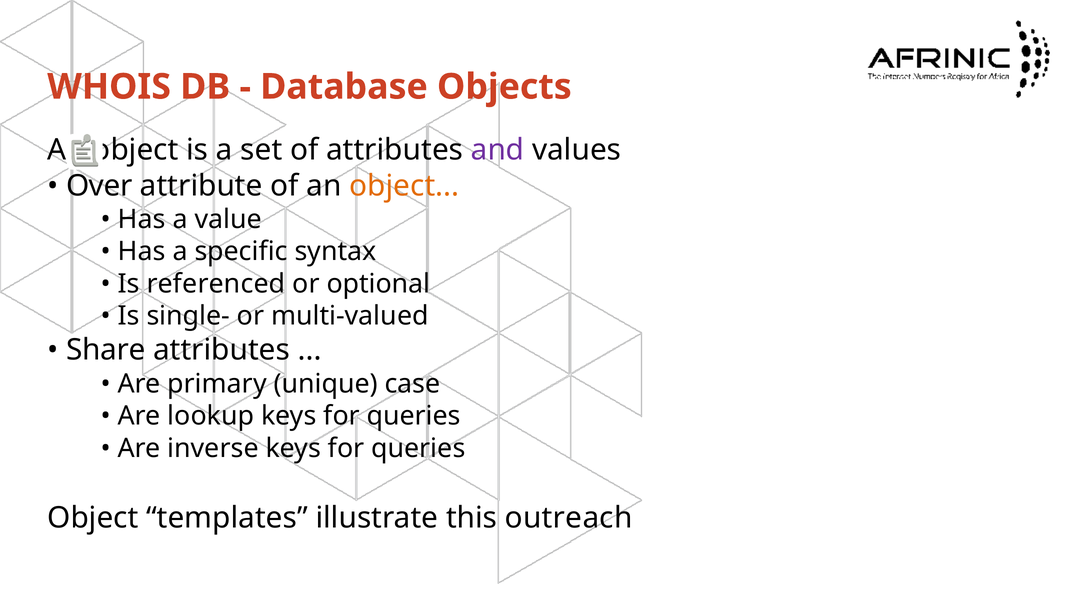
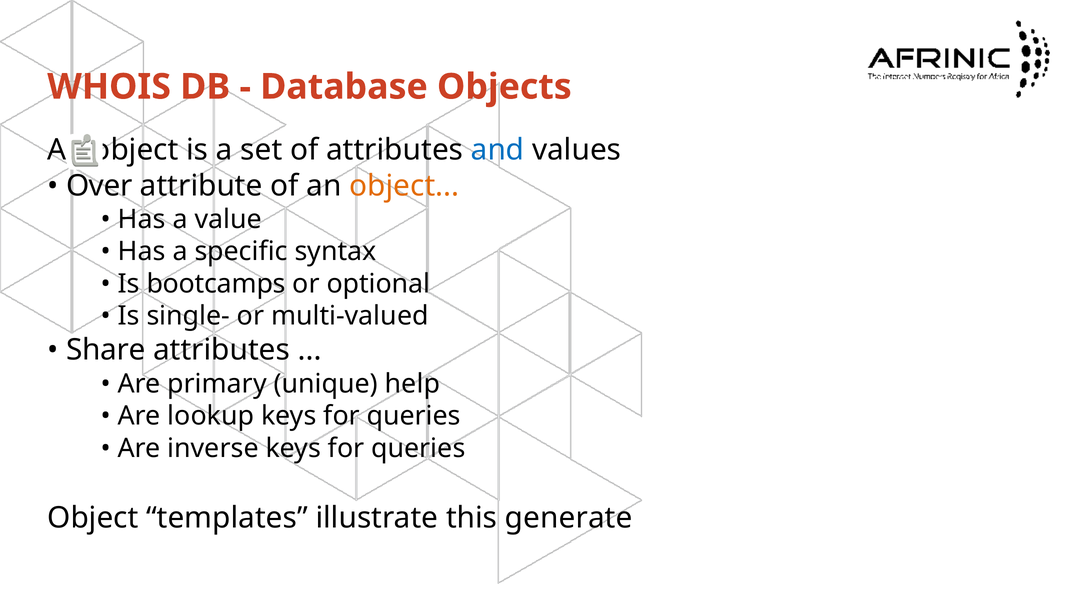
and colour: purple -> blue
referenced: referenced -> bootcamps
case: case -> help
outreach: outreach -> generate
